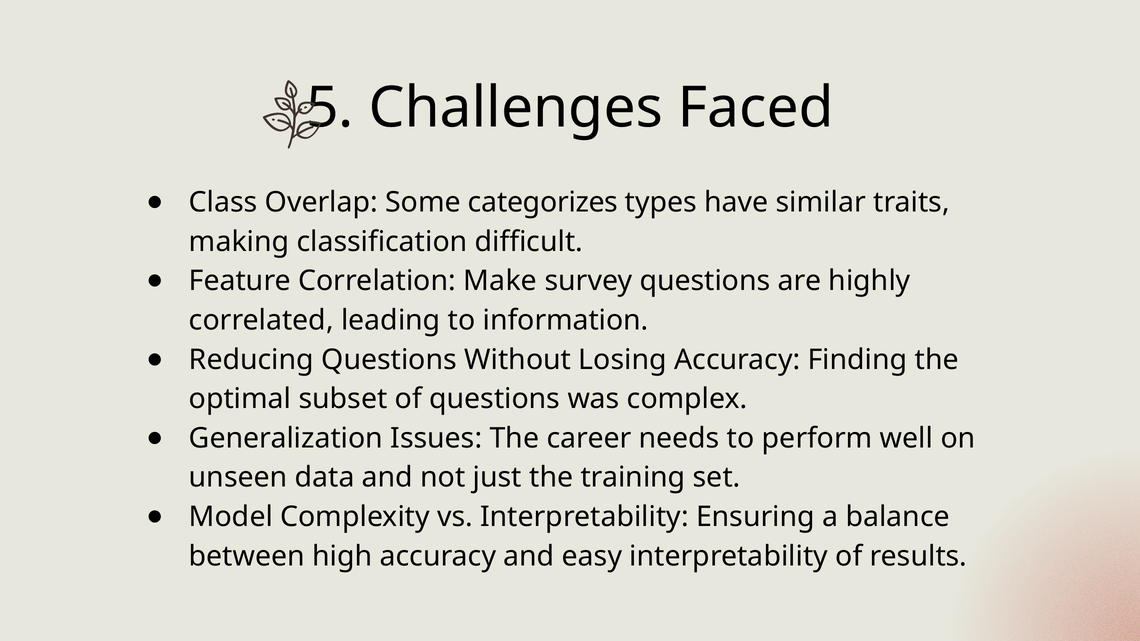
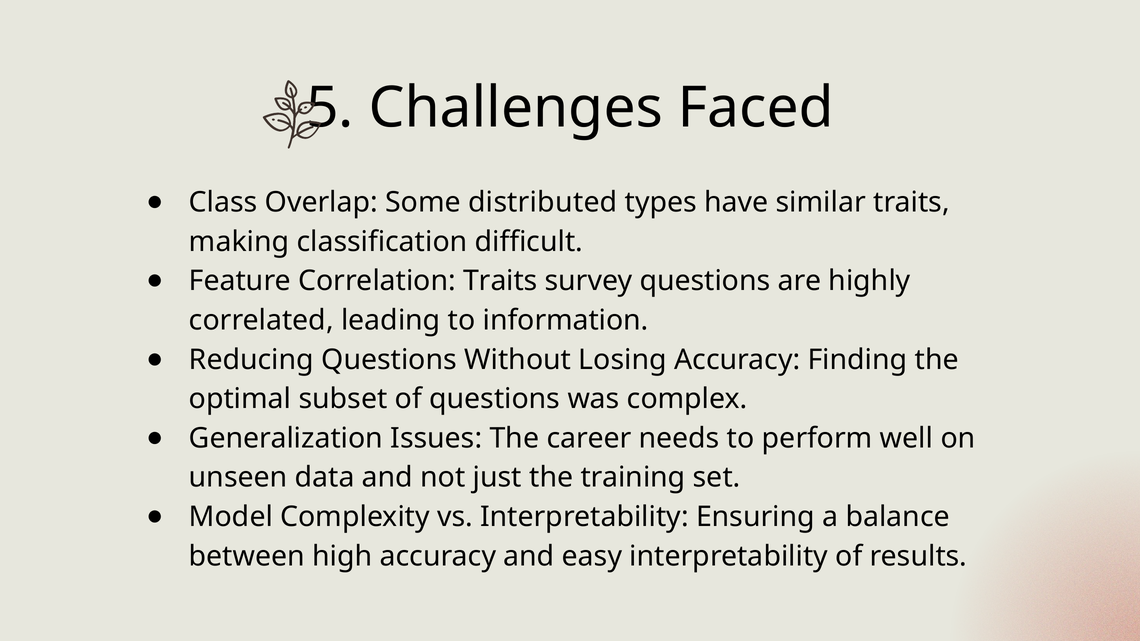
categorizes: categorizes -> distributed
Correlation Make: Make -> Traits
